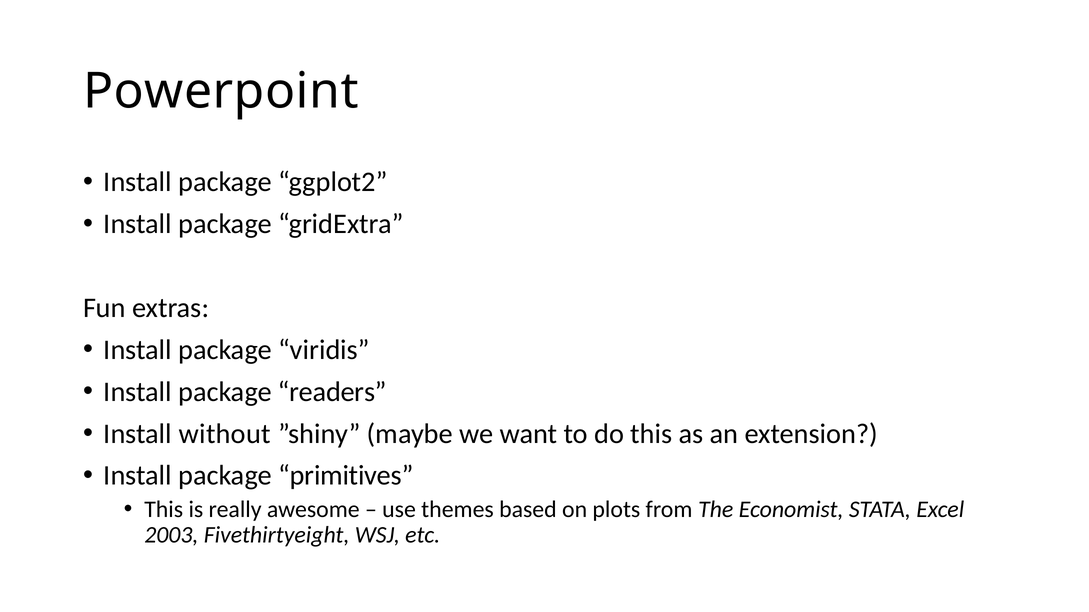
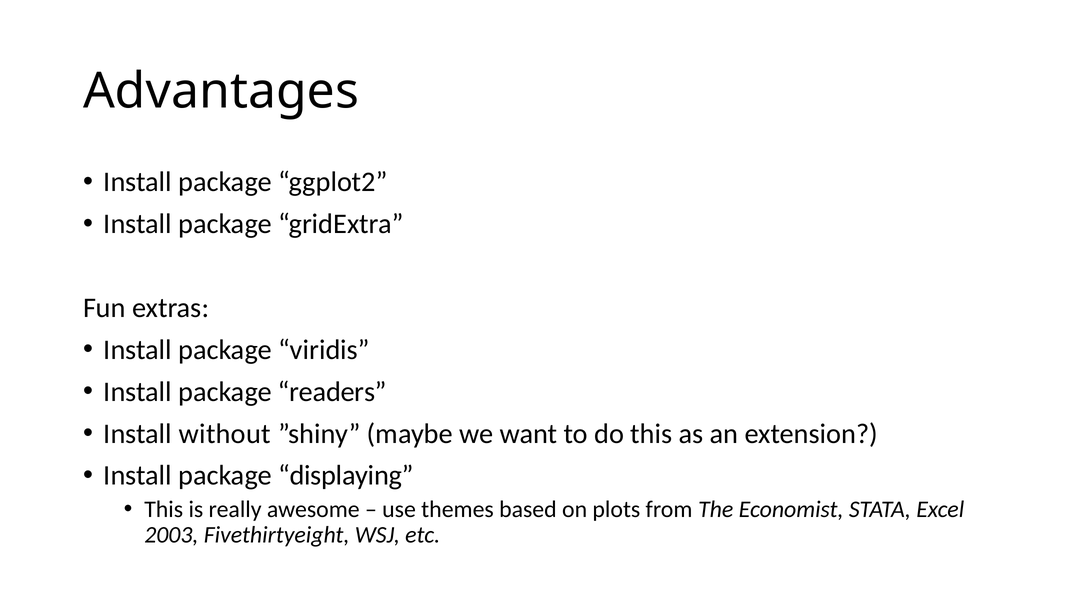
Powerpoint: Powerpoint -> Advantages
primitives: primitives -> displaying
